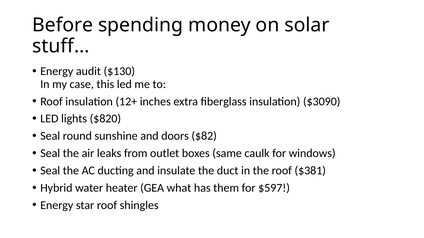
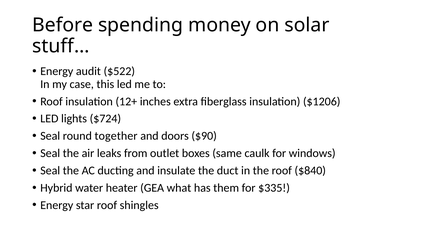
$130: $130 -> $522
$3090: $3090 -> $1206
$820: $820 -> $724
sunshine: sunshine -> together
$82: $82 -> $90
$381: $381 -> $840
$597: $597 -> $335
